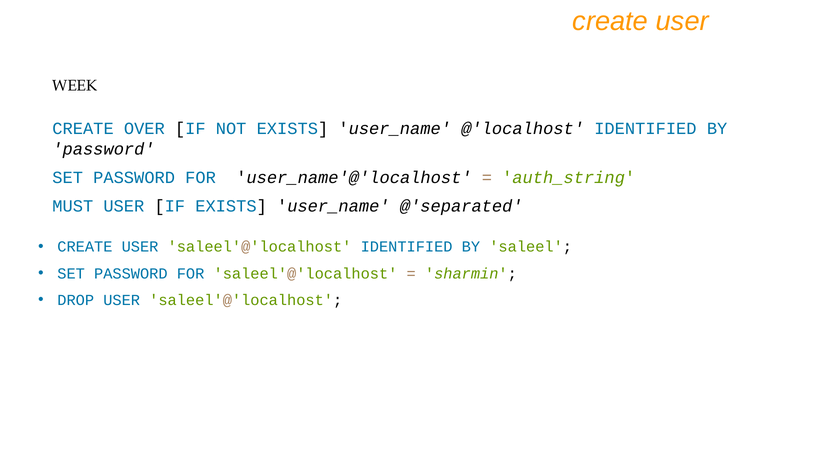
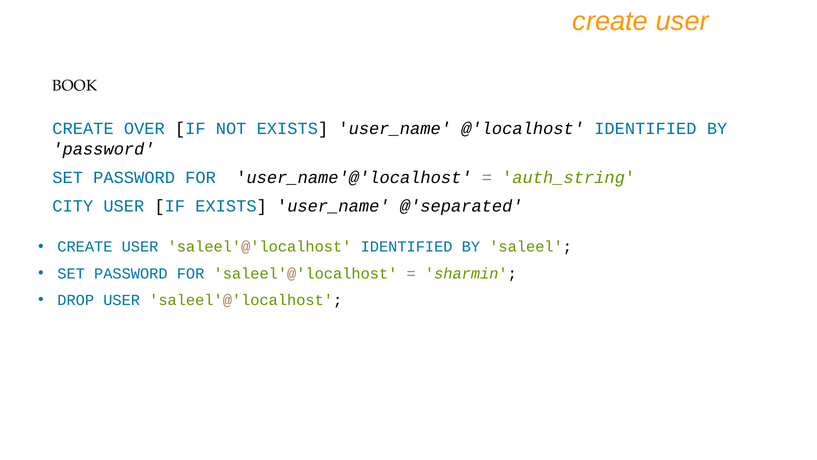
WEEK: WEEK -> BOOK
MUST: MUST -> CITY
